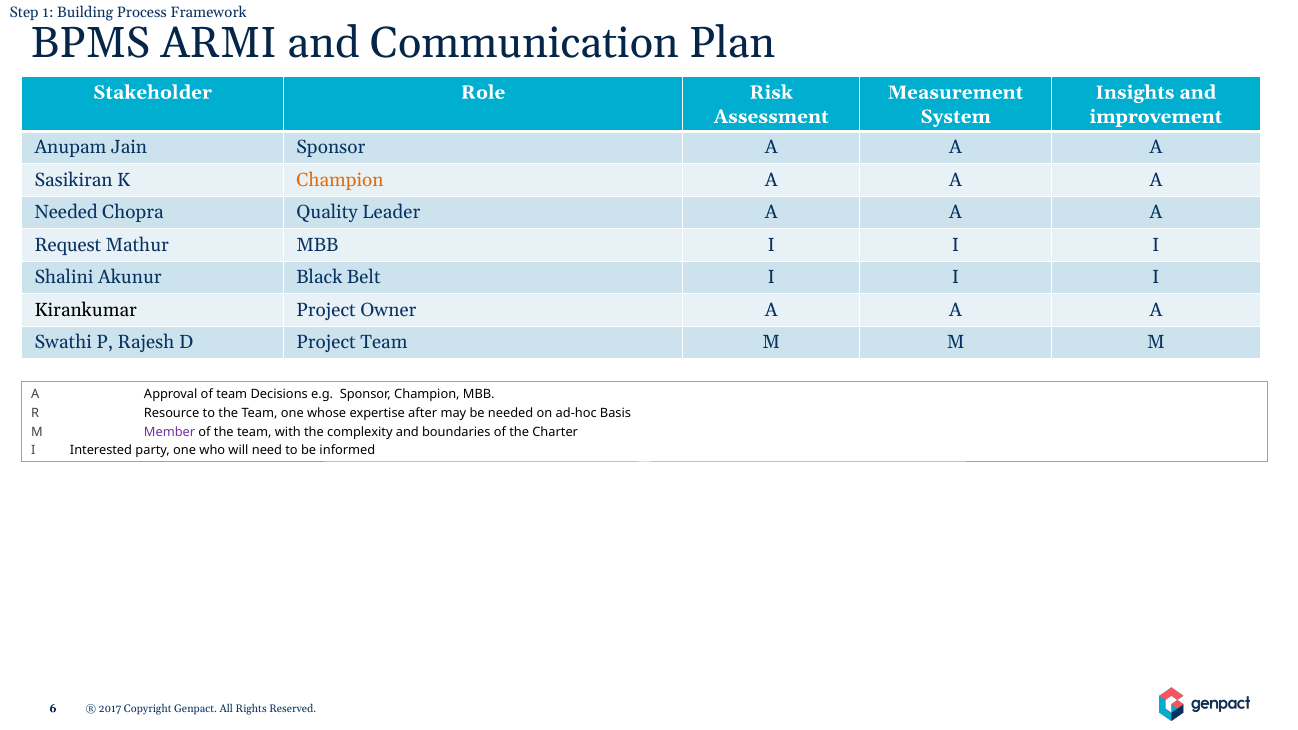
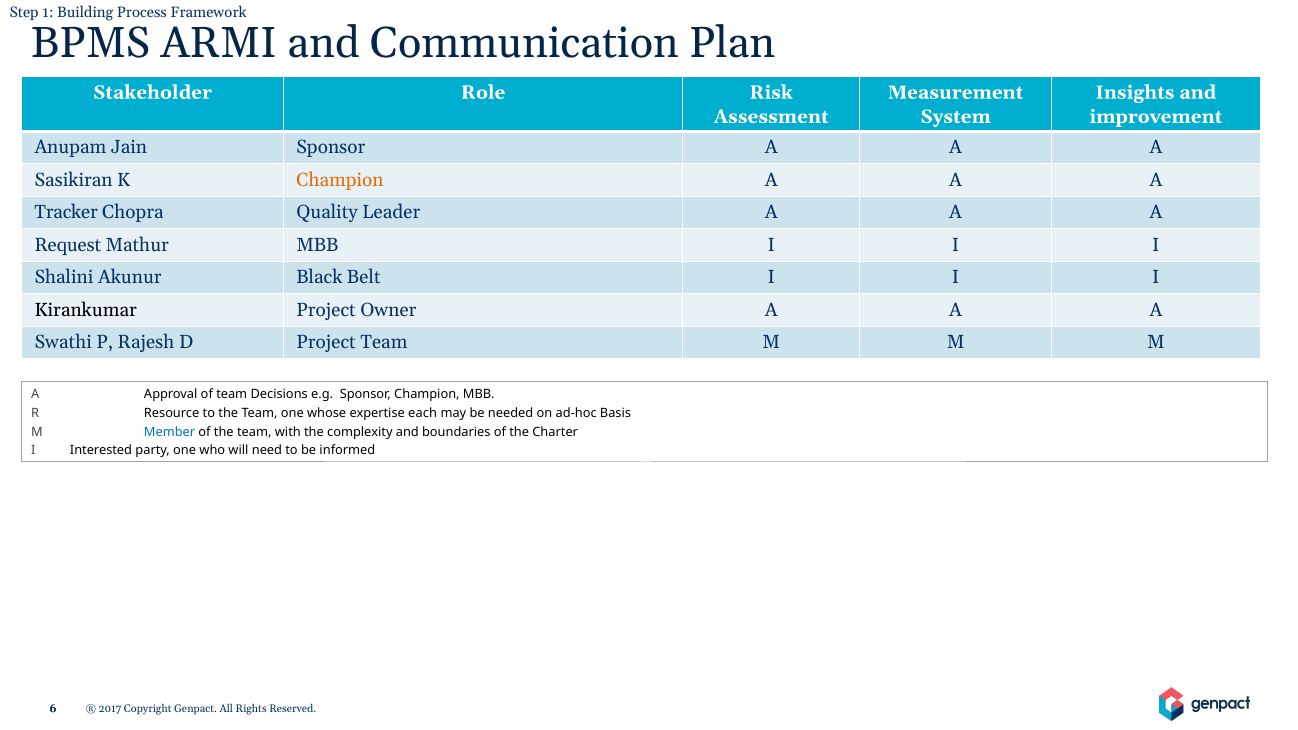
Needed at (66, 213): Needed -> Tracker
after: after -> each
Member colour: purple -> blue
